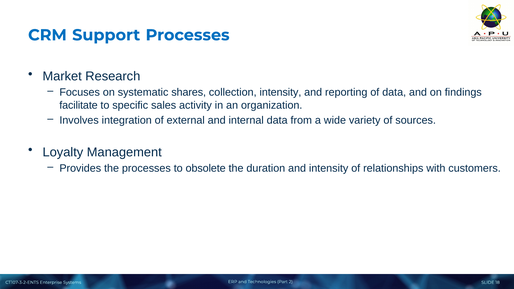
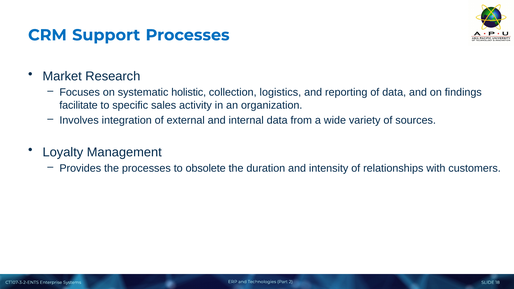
shares: shares -> holistic
collection intensity: intensity -> logistics
